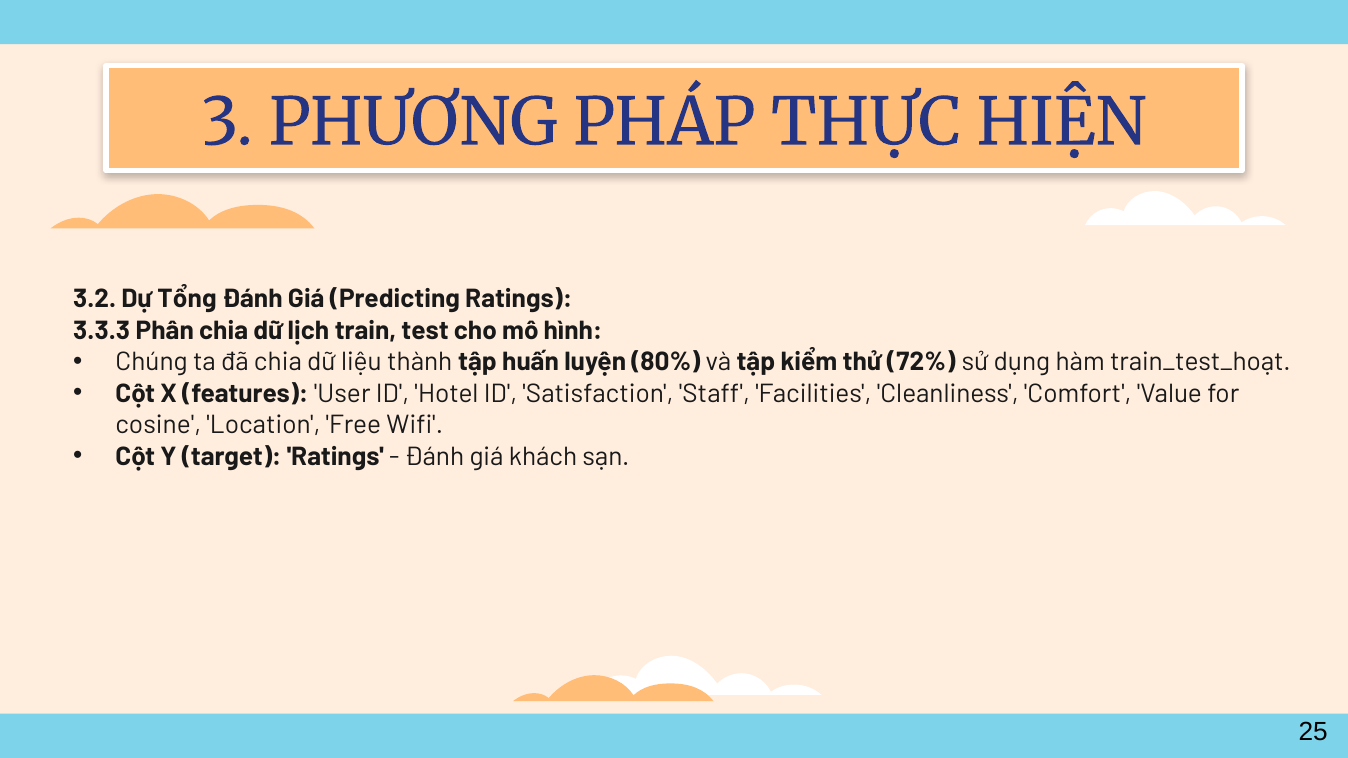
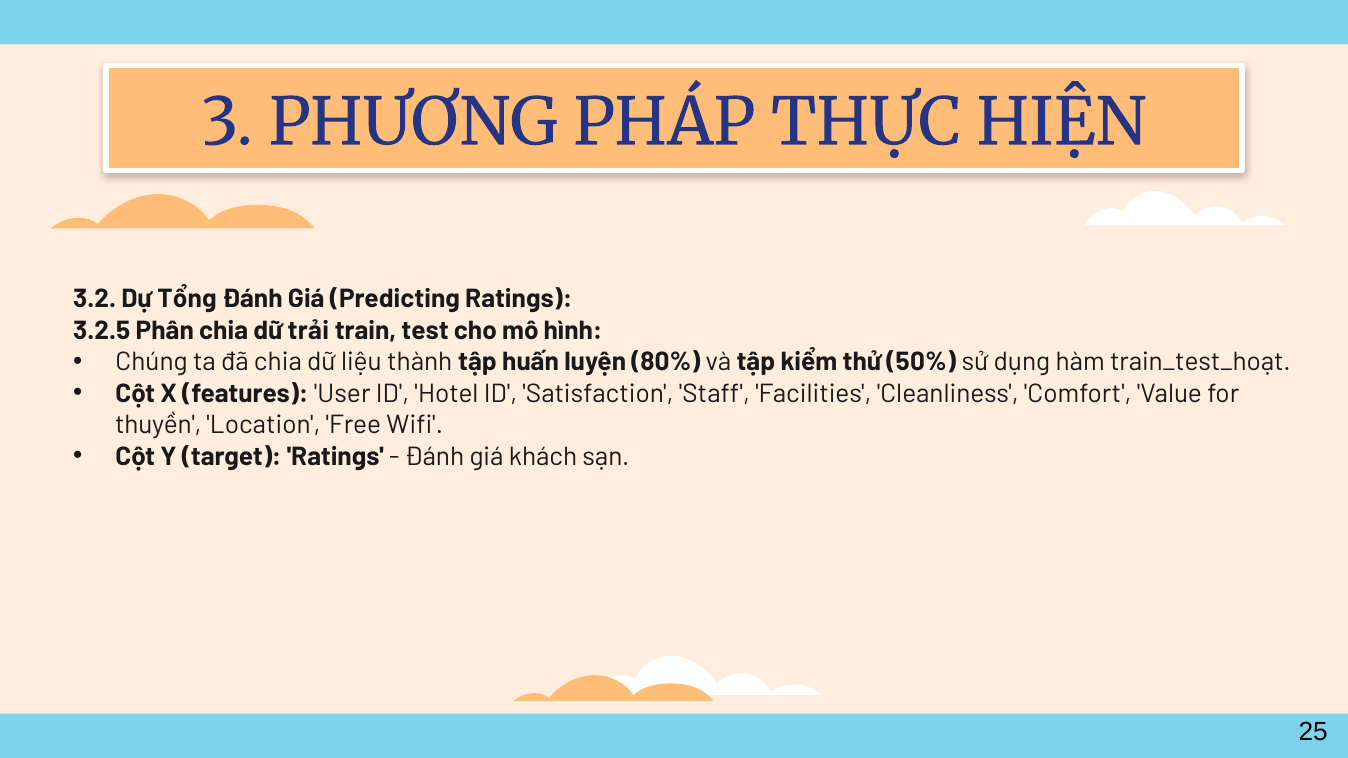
3.3.3: 3.3.3 -> 3.2.5
lịch: lịch -> trải
72%: 72% -> 50%
cosine: cosine -> thuyền
